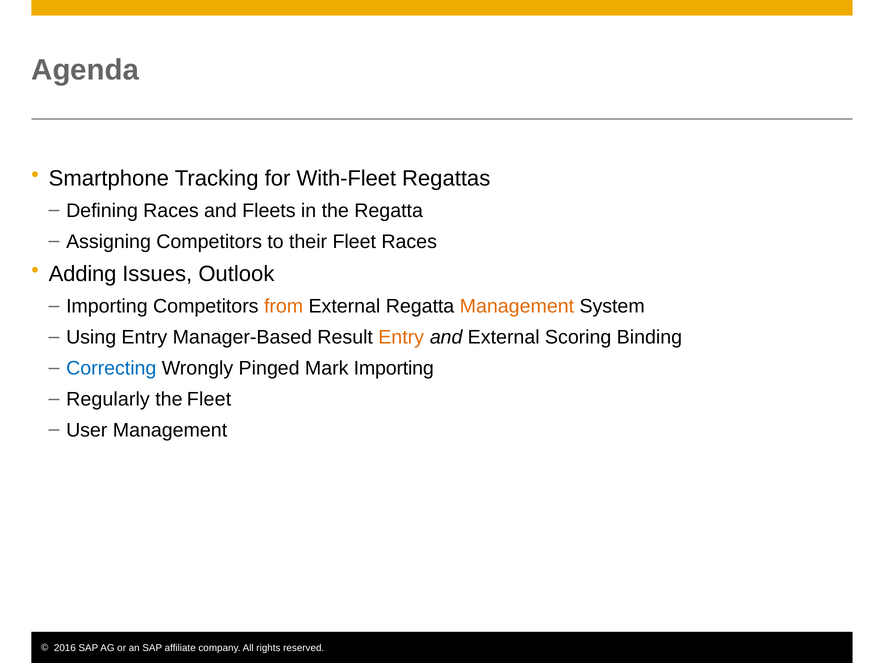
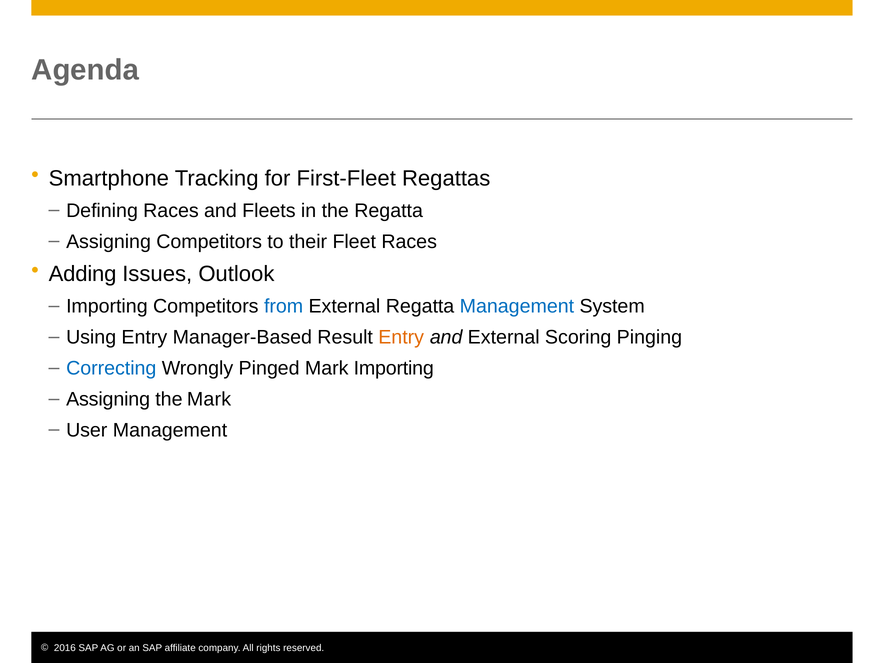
With-Fleet: With-Fleet -> First-Fleet
from colour: orange -> blue
Management at (517, 306) colour: orange -> blue
Binding: Binding -> Pinging
Regularly at (108, 399): Regularly -> Assigning
the Fleet: Fleet -> Mark
